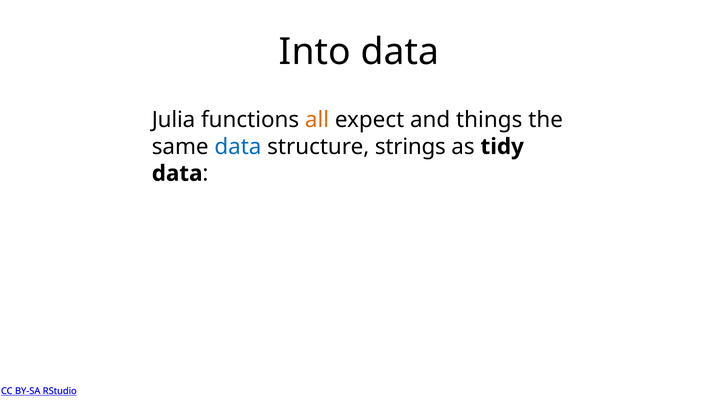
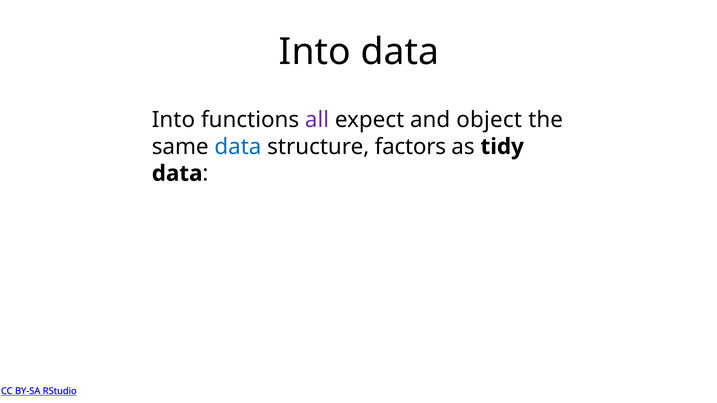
Julia at (174, 120): Julia -> Into
all colour: orange -> purple
things: things -> object
strings: strings -> factors
